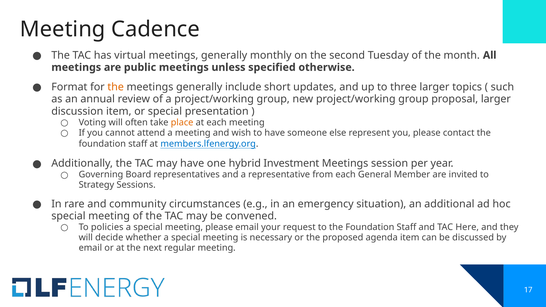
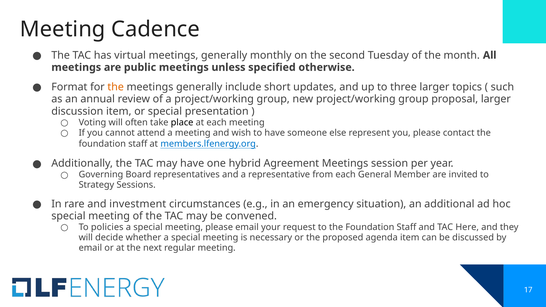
place colour: orange -> black
Investment: Investment -> Agreement
community: community -> investment
